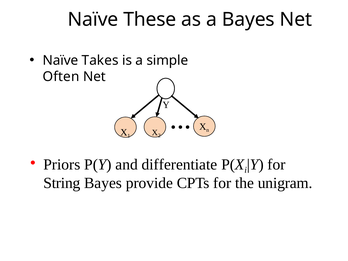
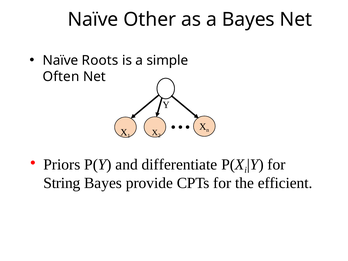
These: These -> Other
Takes: Takes -> Roots
unigram: unigram -> efficient
